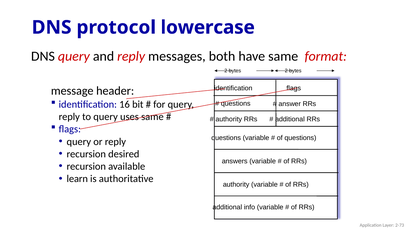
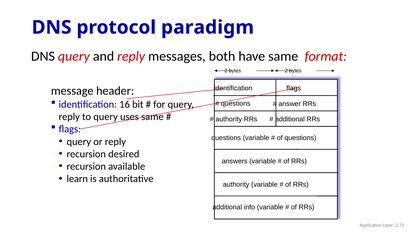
lowercase: lowercase -> paradigm
